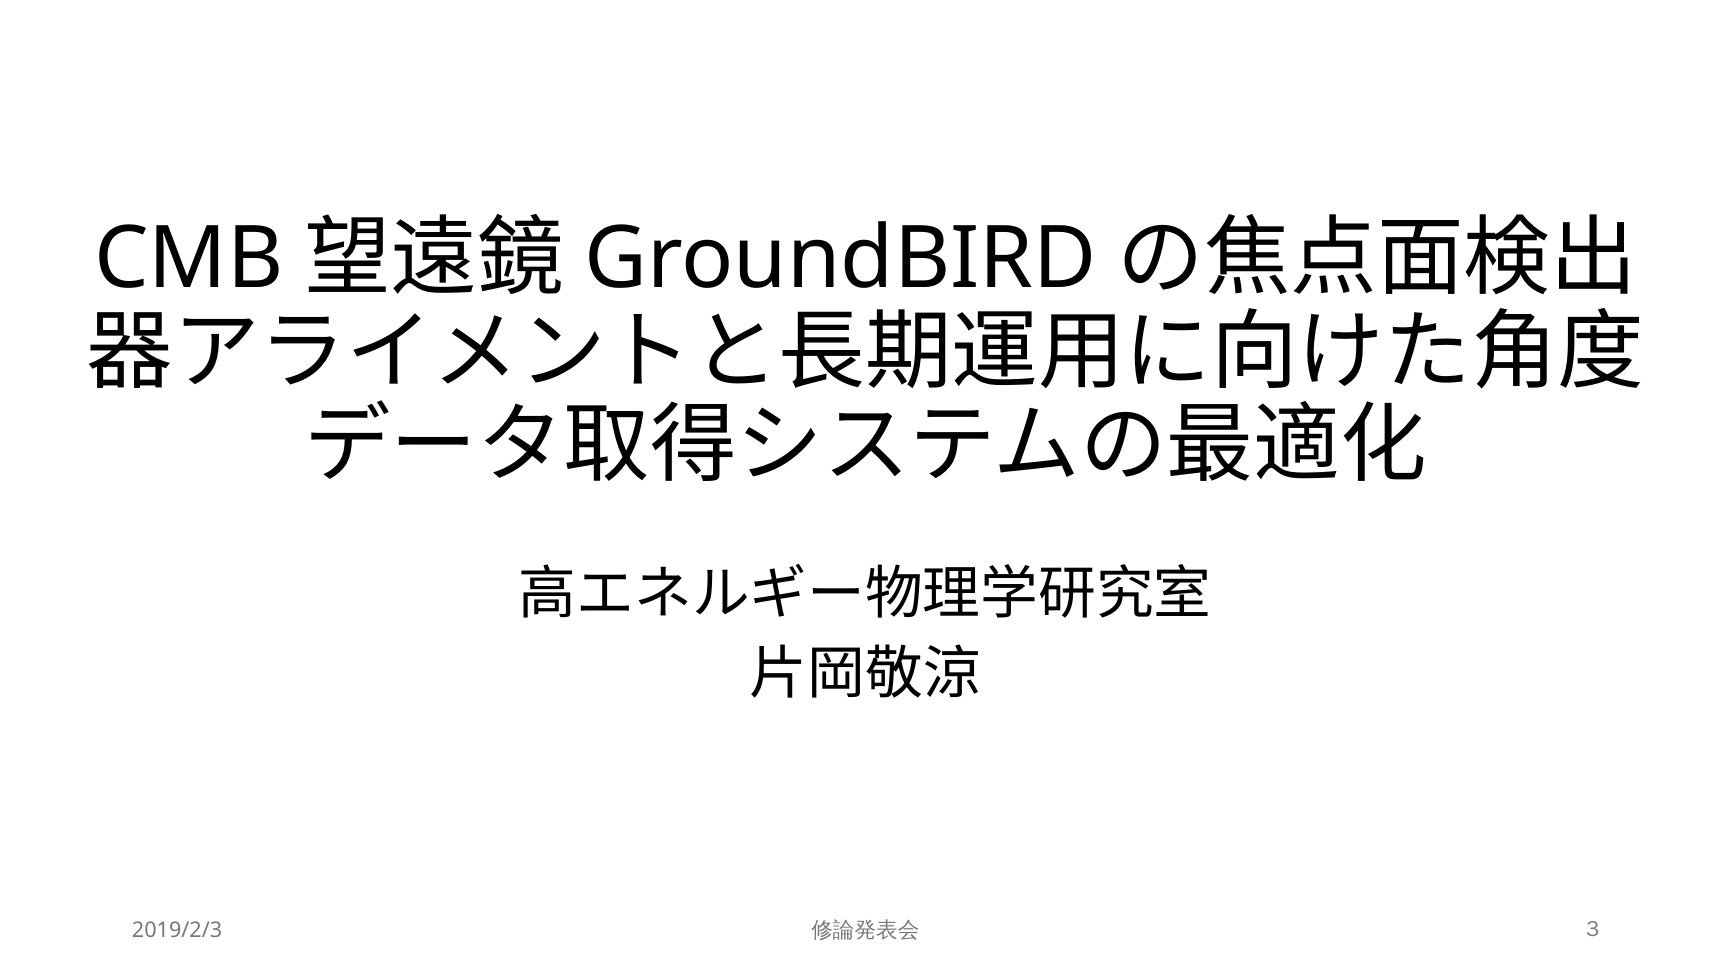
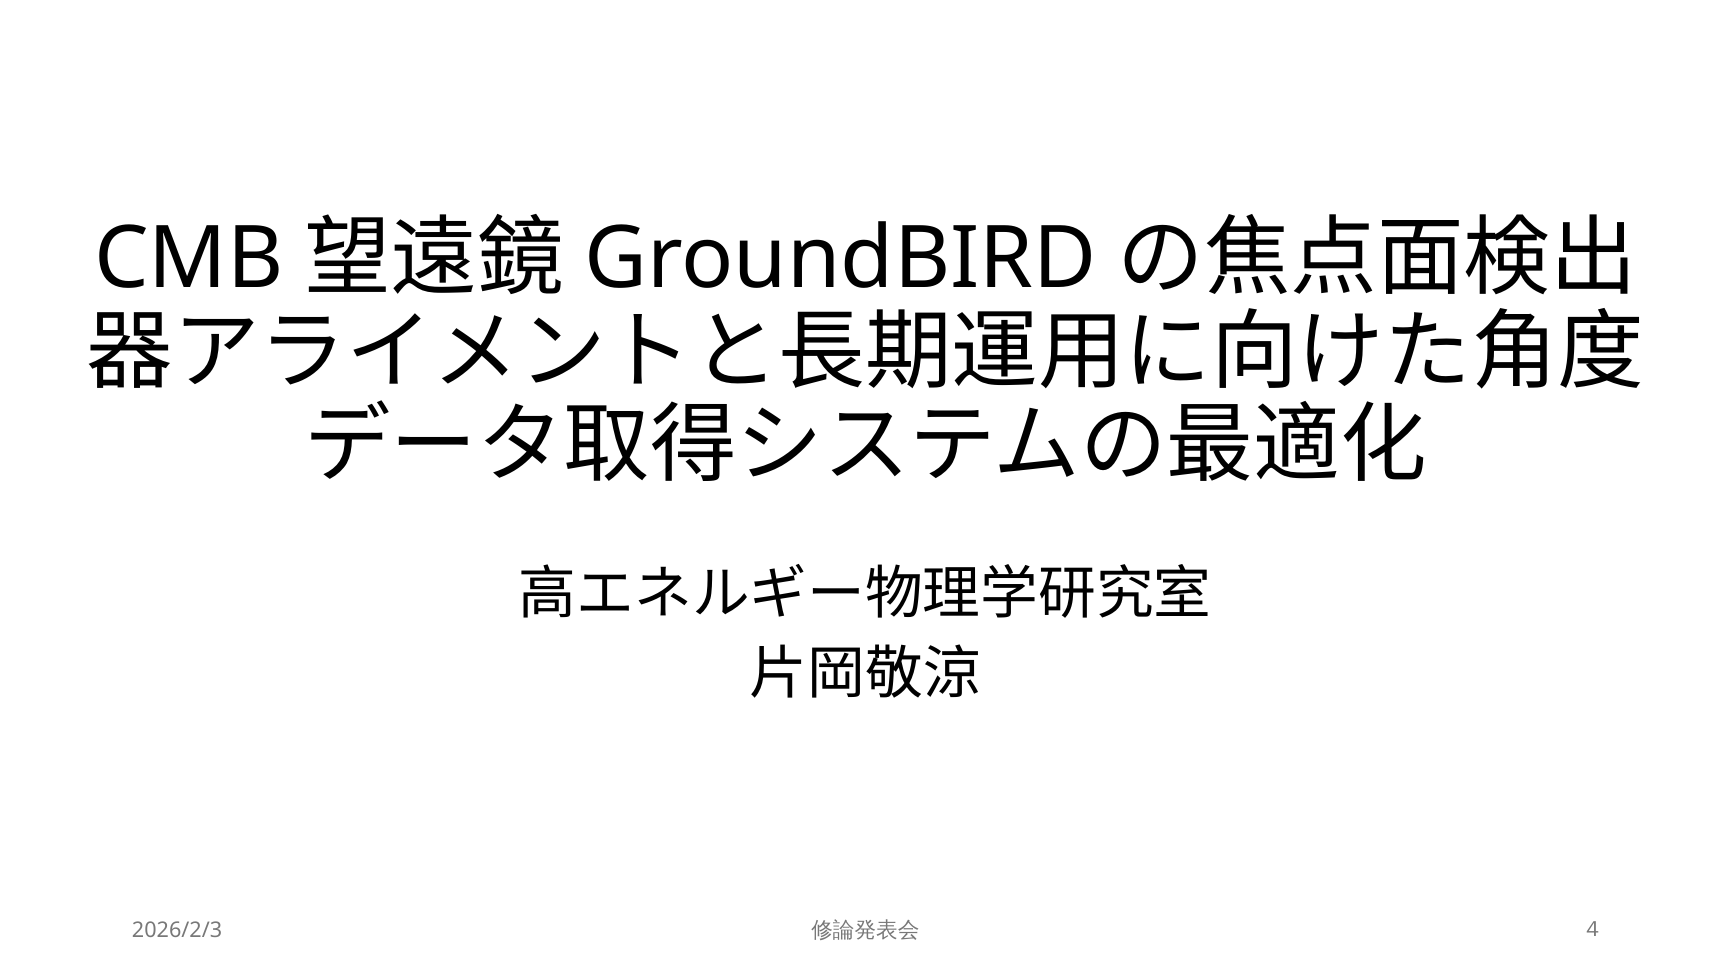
2019/2/3: 2019/2/3 -> 2026/2/3
3: 3 -> 4
